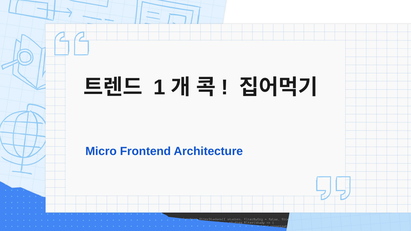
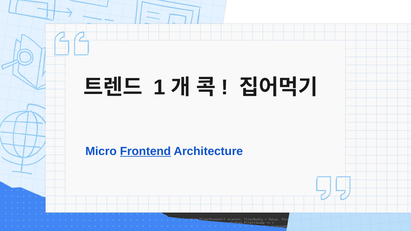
Frontend underline: none -> present
